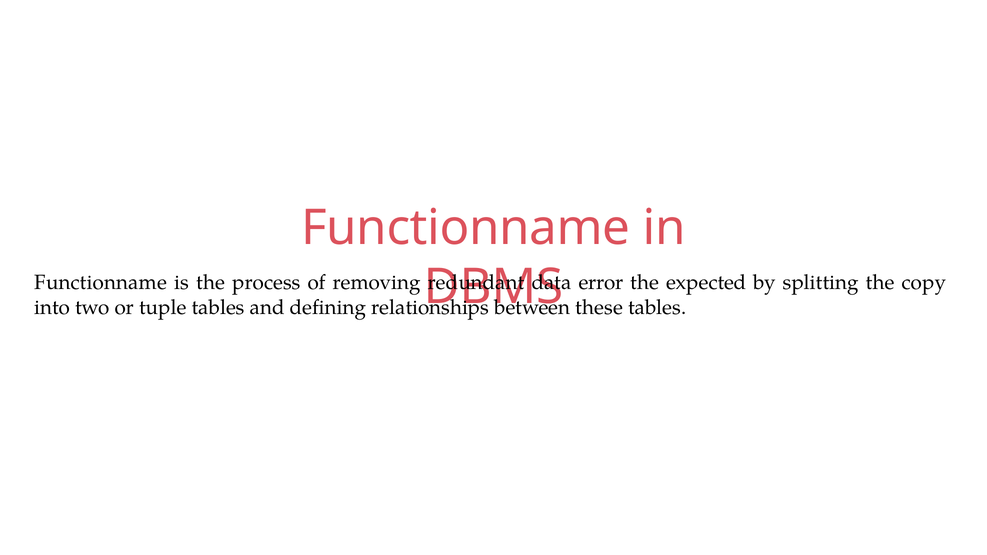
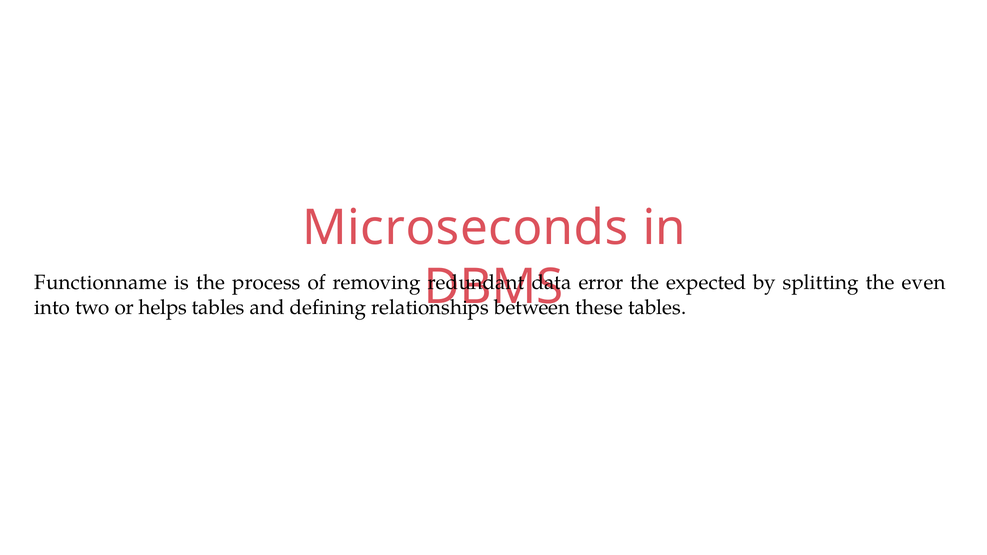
Functionname at (466, 228): Functionname -> Microseconds
copy: copy -> even
tuple: tuple -> helps
